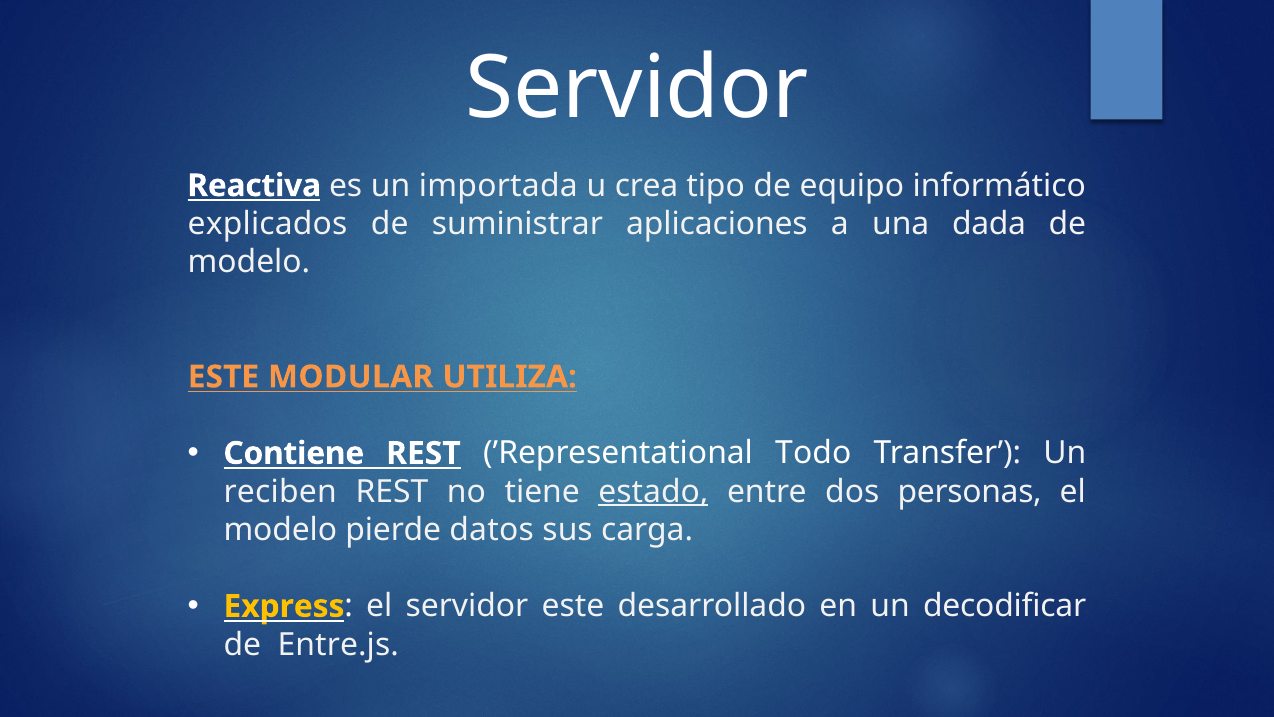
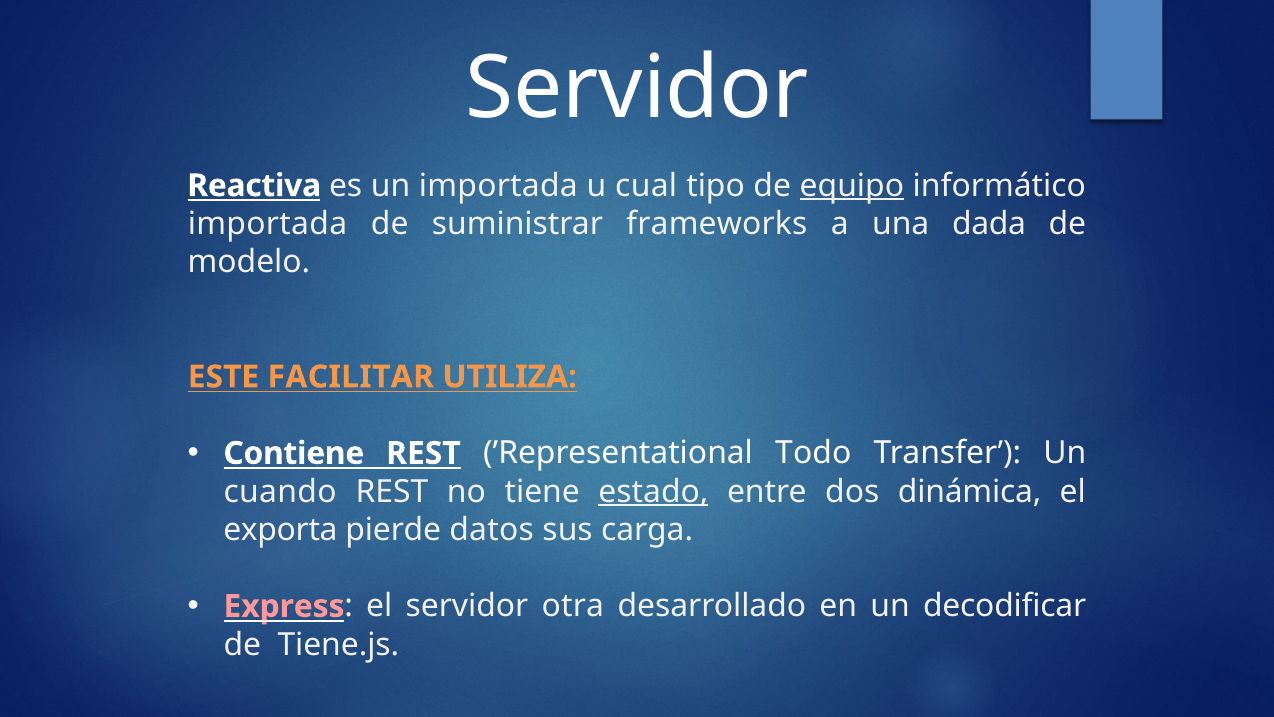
crea: crea -> cual
equipo underline: none -> present
explicados at (268, 224): explicados -> importada
aplicaciones: aplicaciones -> frameworks
MODULAR: MODULAR -> FACILITAR
reciben: reciben -> cuando
personas: personas -> dinámica
modelo at (280, 530): modelo -> exporta
Express colour: yellow -> pink
servidor este: este -> otra
Entre.js: Entre.js -> Tiene.js
